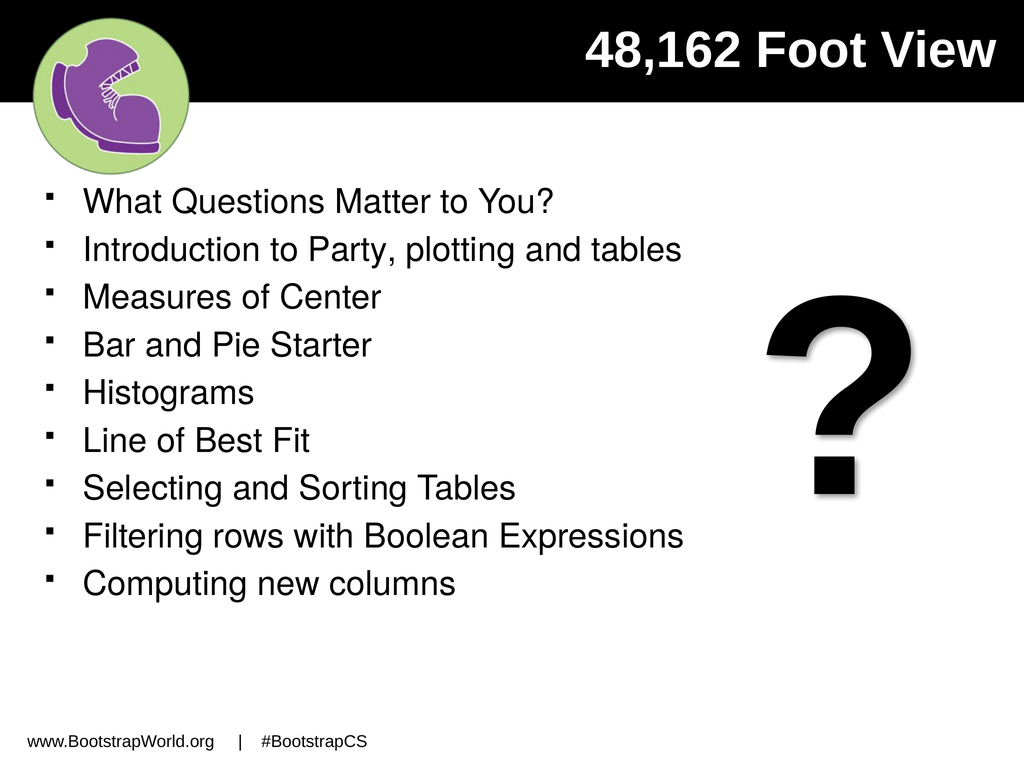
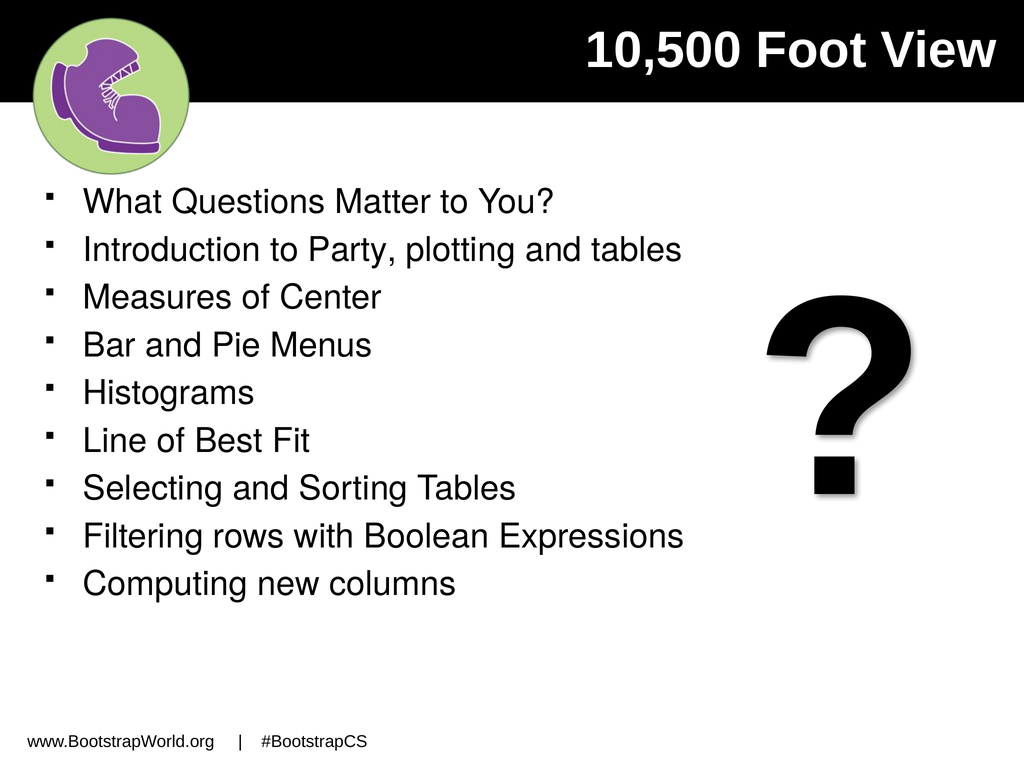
48,162: 48,162 -> 10,500
Starter: Starter -> Menus
